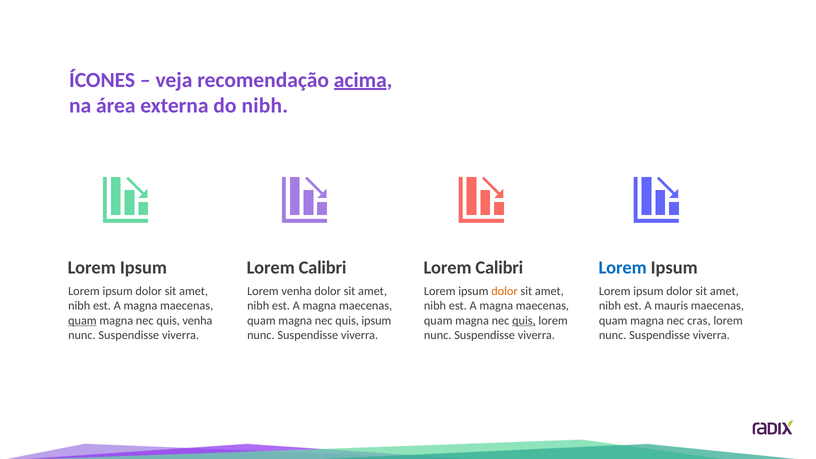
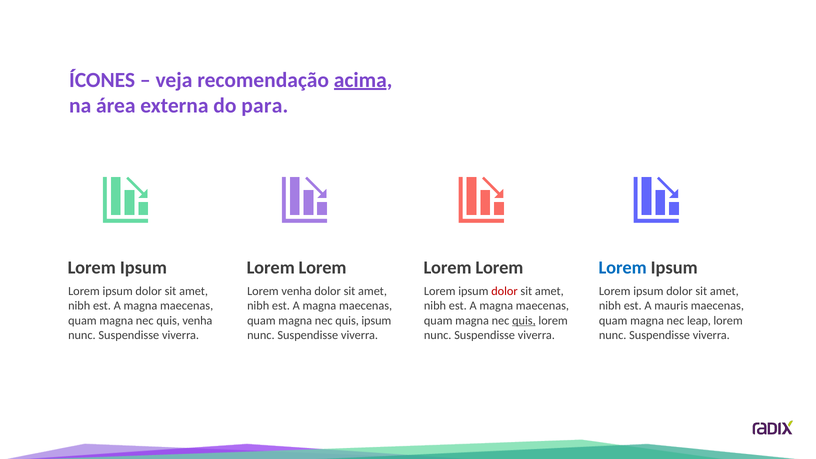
do nibh: nibh -> para
Calibri at (323, 268): Calibri -> Lorem
Calibri at (499, 268): Calibri -> Lorem
dolor at (504, 291) colour: orange -> red
quam at (82, 321) underline: present -> none
cras: cras -> leap
